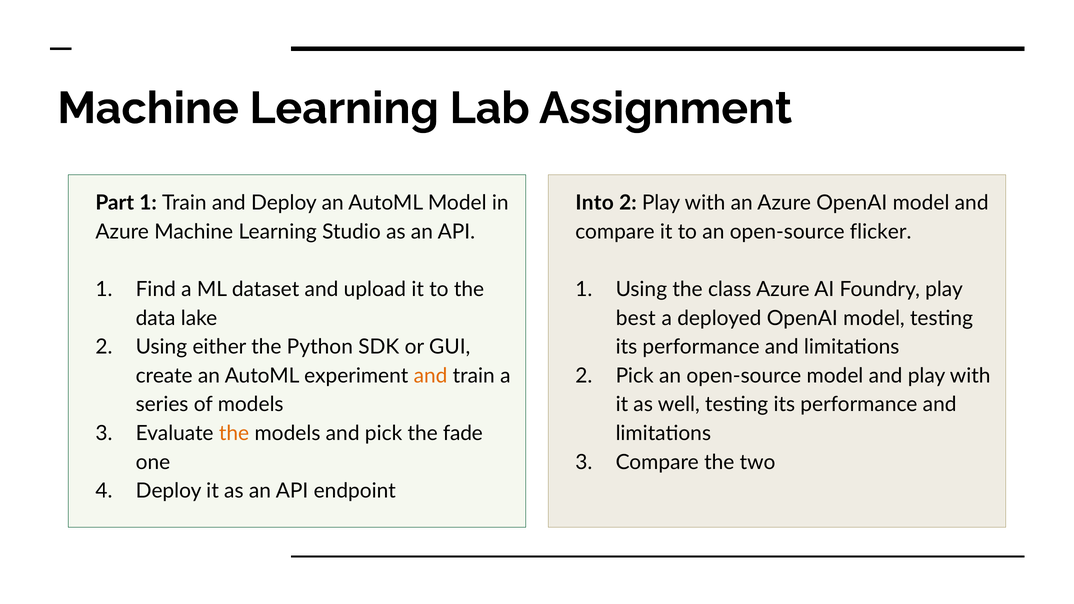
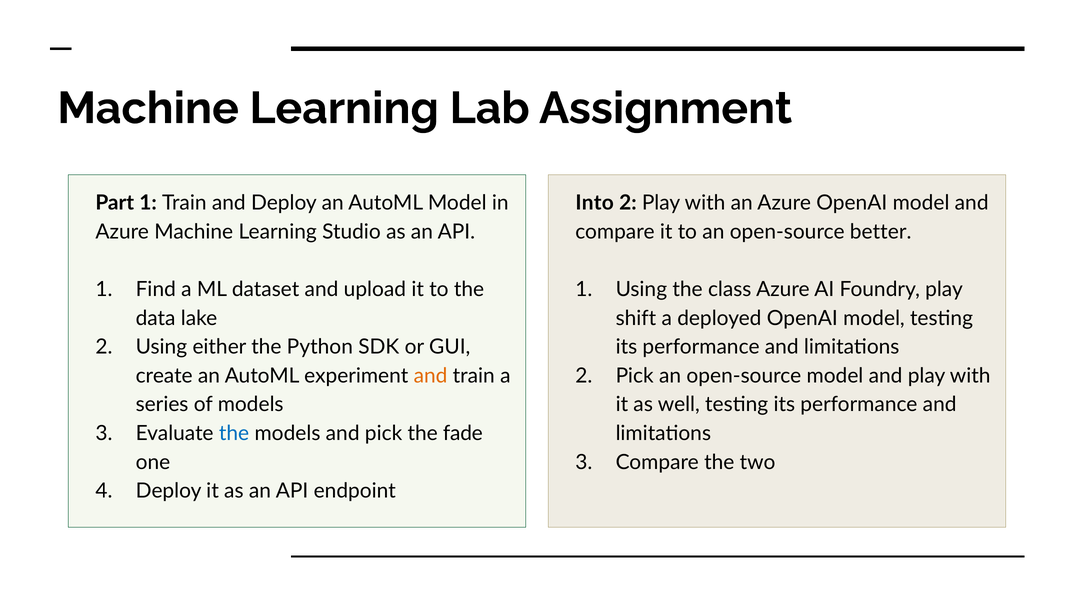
flicker: flicker -> better
best: best -> shift
the at (234, 433) colour: orange -> blue
